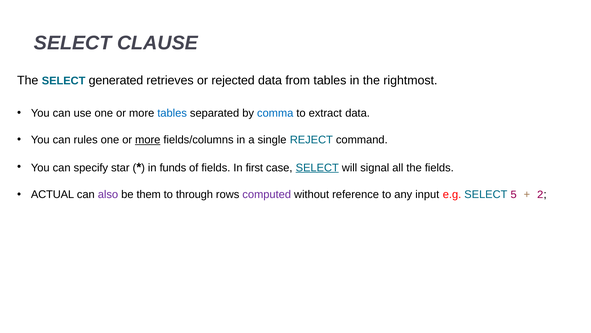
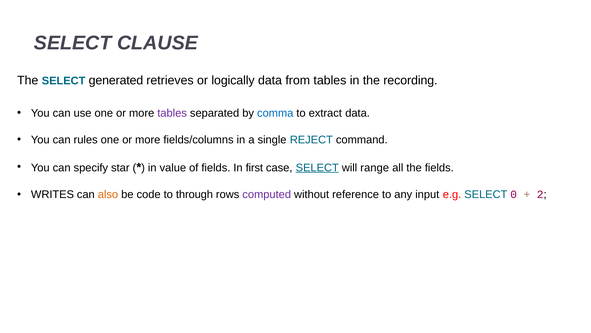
rejected: rejected -> logically
rightmost: rightmost -> recording
tables at (172, 113) colour: blue -> purple
more at (148, 140) underline: present -> none
funds: funds -> value
signal: signal -> range
ACTUAL: ACTUAL -> WRITES
also colour: purple -> orange
them: them -> code
5: 5 -> 0
